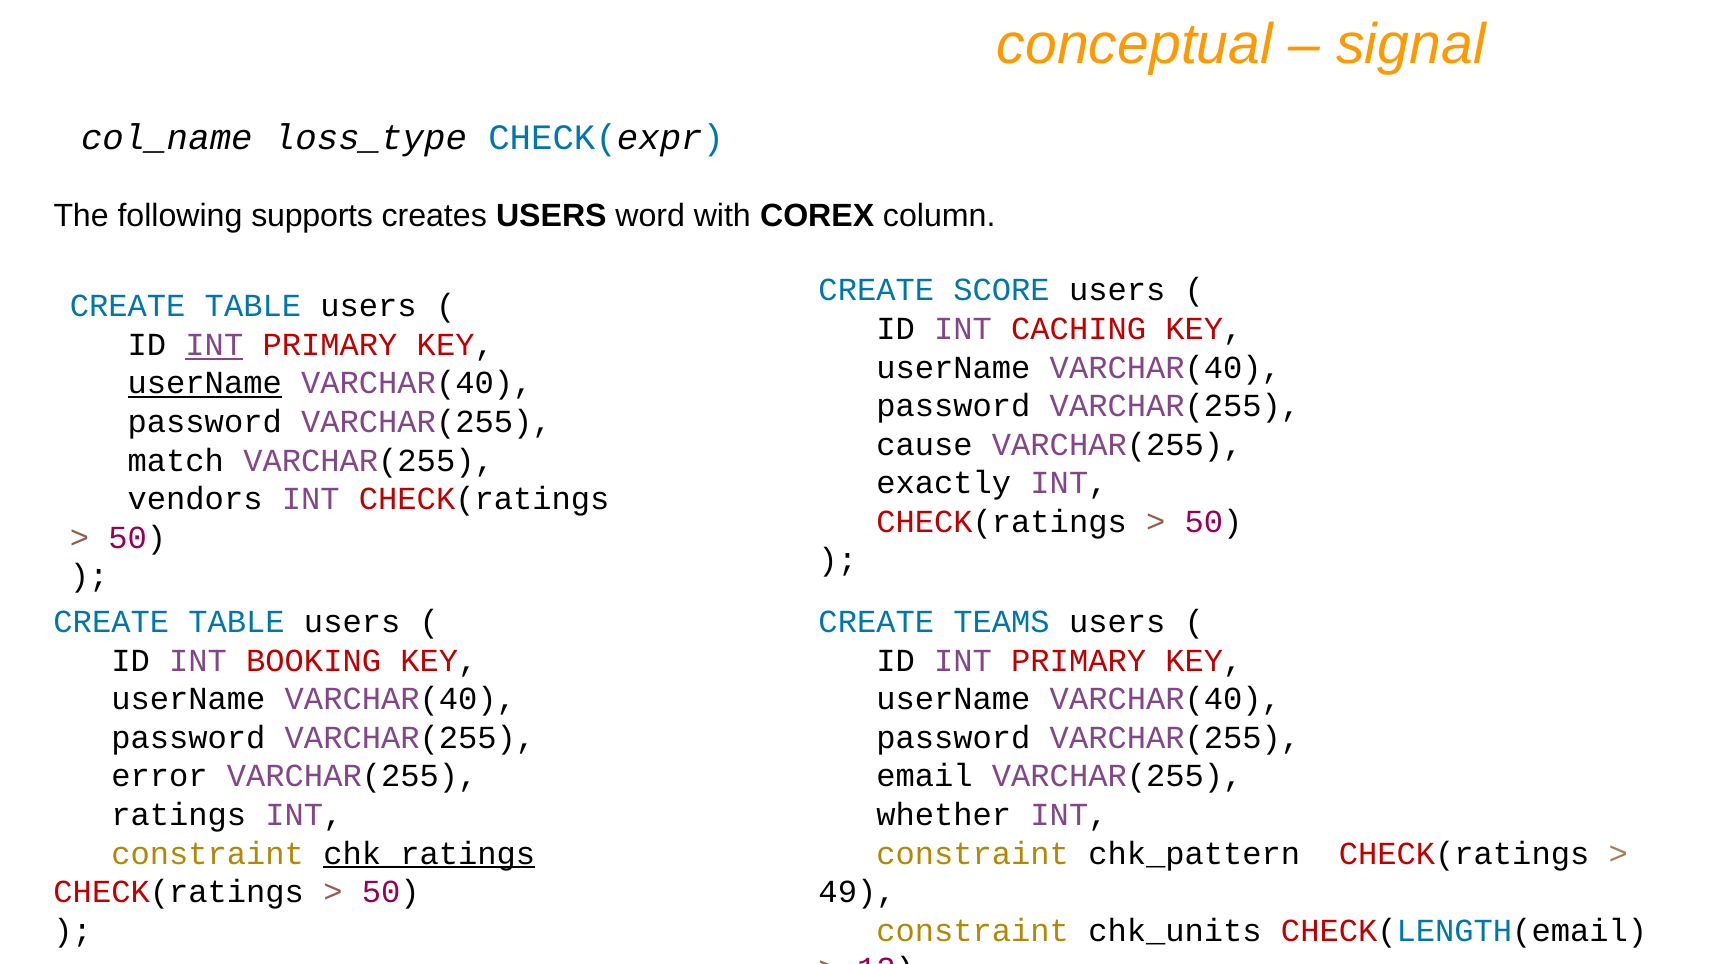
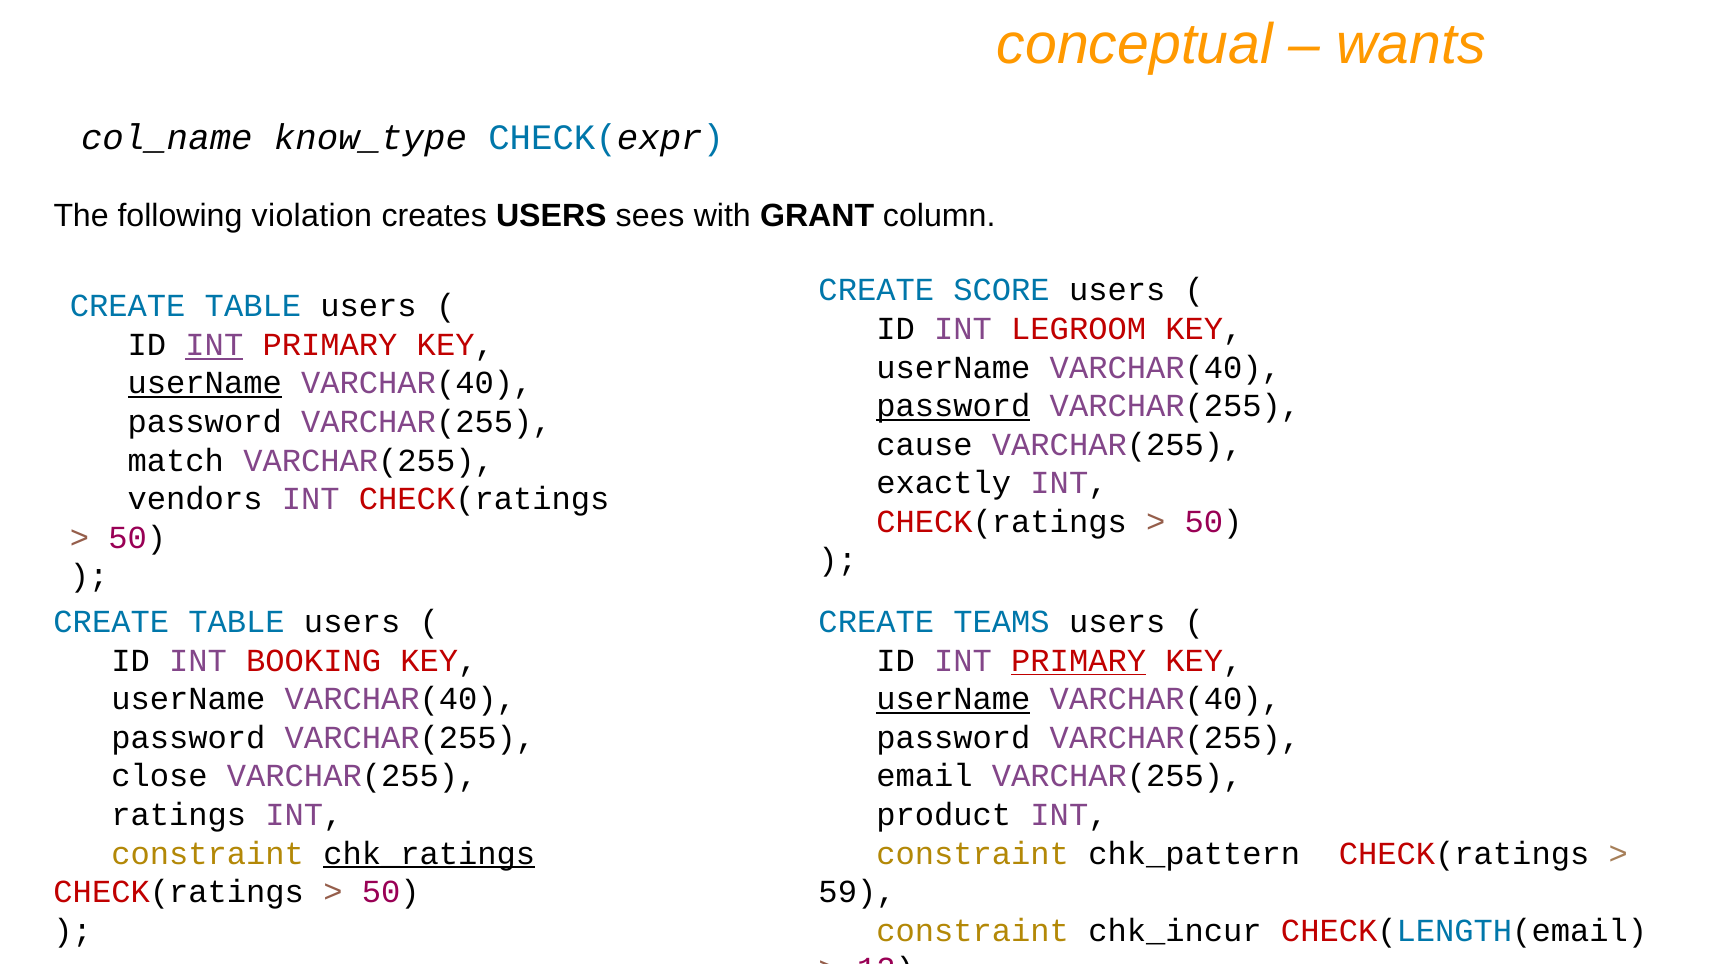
signal: signal -> wants
loss_type: loss_type -> know_type
supports: supports -> violation
word: word -> sees
COREX: COREX -> GRANT
CACHING: CACHING -> LEGROOM
password at (953, 406) underline: none -> present
PRIMARY at (1079, 660) underline: none -> present
userName at (953, 699) underline: none -> present
error: error -> close
whether: whether -> product
49: 49 -> 59
chk_units: chk_units -> chk_incur
